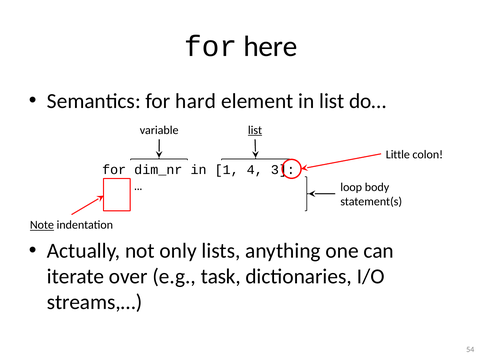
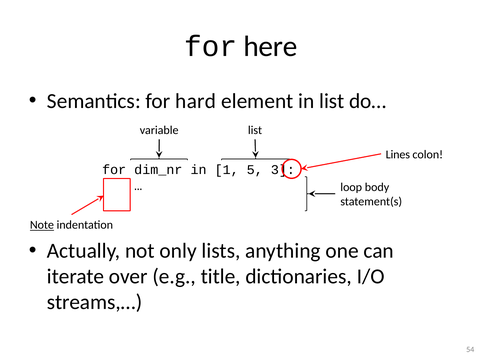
list at (255, 130) underline: present -> none
Little: Little -> Lines
4: 4 -> 5
task: task -> title
